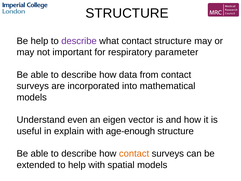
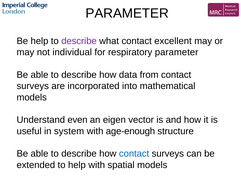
STRUCTURE at (127, 13): STRUCTURE -> PARAMETER
contact structure: structure -> excellent
important: important -> individual
explain: explain -> system
contact at (134, 153) colour: orange -> blue
